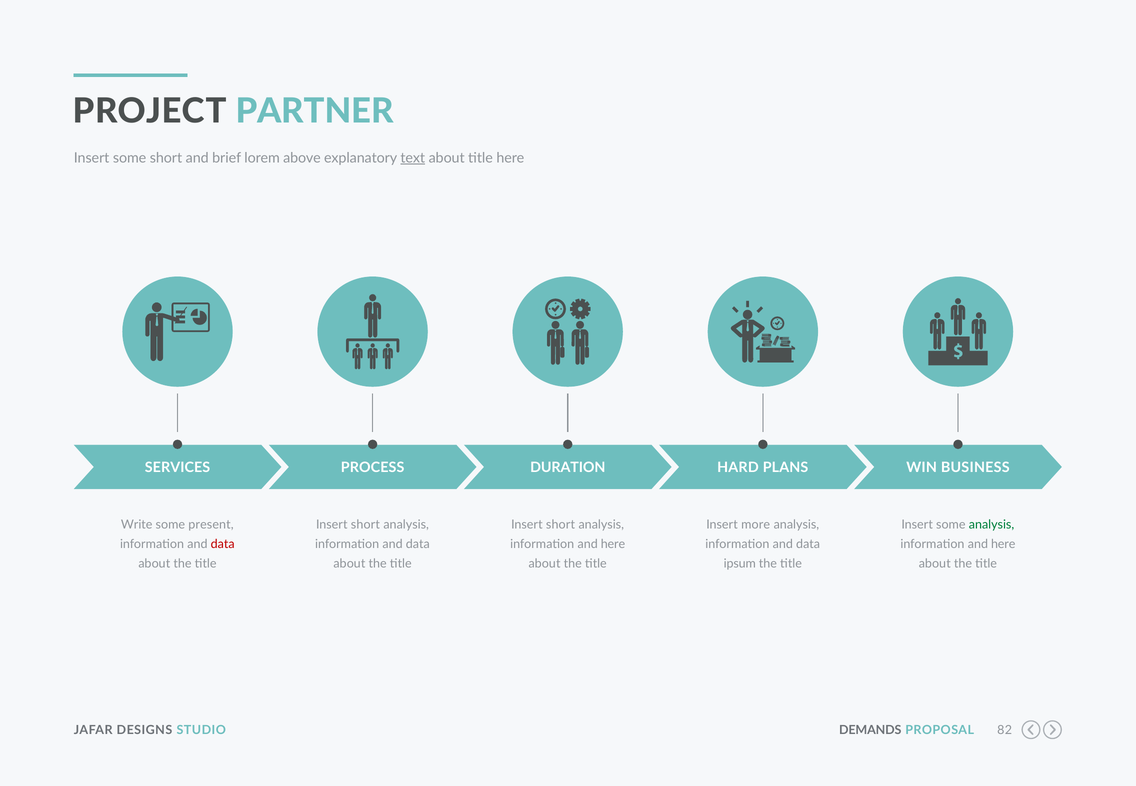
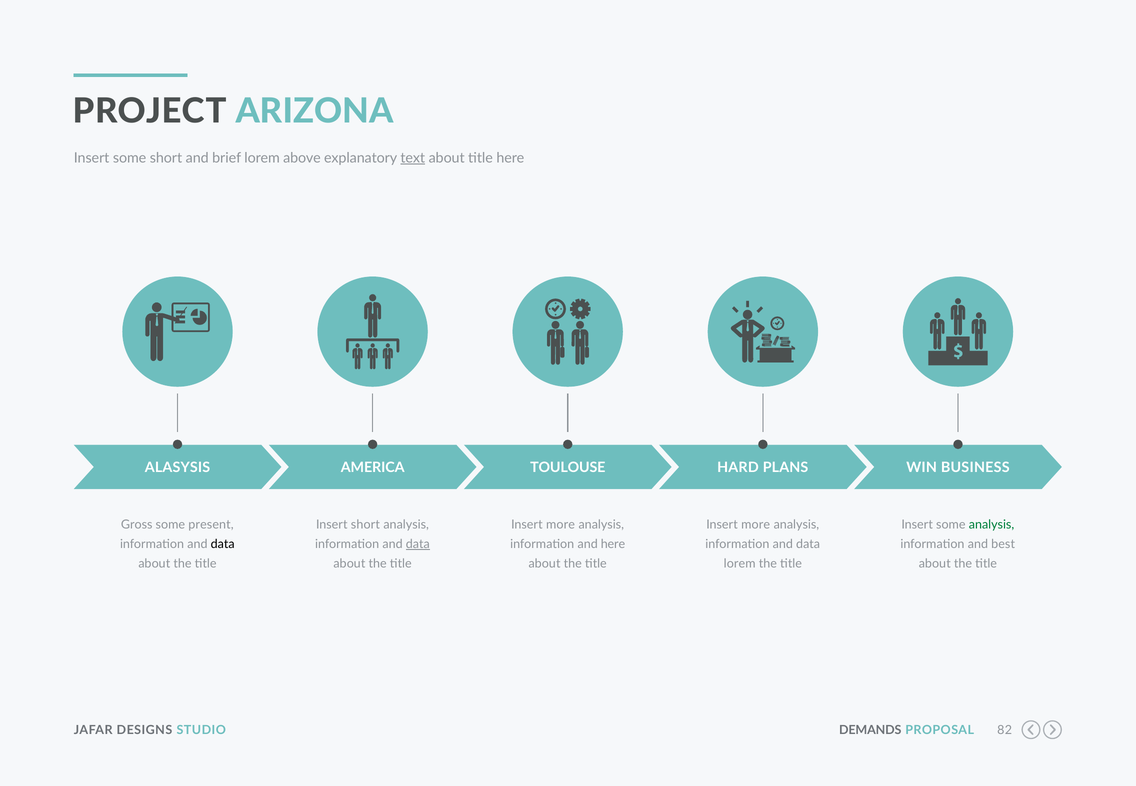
PARTNER: PARTNER -> ARIZONA
SERVICES: SERVICES -> ALASYSIS
PROCESS: PROCESS -> AMERICA
DURATION: DURATION -> TOULOUSE
Write: Write -> Gross
short at (560, 525): short -> more
data at (223, 544) colour: red -> black
data at (418, 544) underline: none -> present
here at (1003, 544): here -> best
ipsum at (740, 564): ipsum -> lorem
